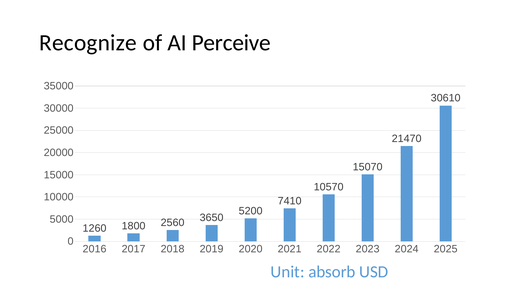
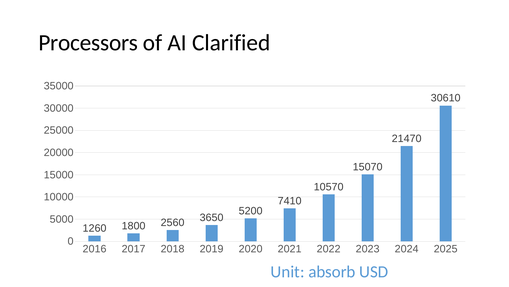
Recognize: Recognize -> Processors
Perceive: Perceive -> Clarified
